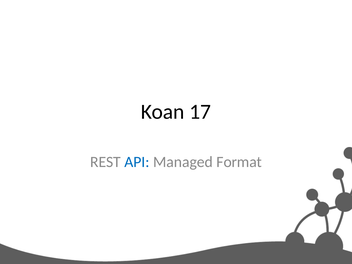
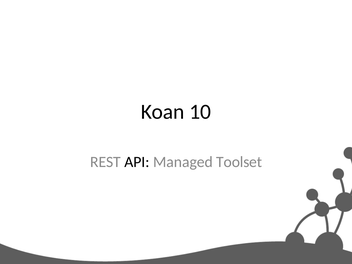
17: 17 -> 10
API colour: blue -> black
Format: Format -> Toolset
